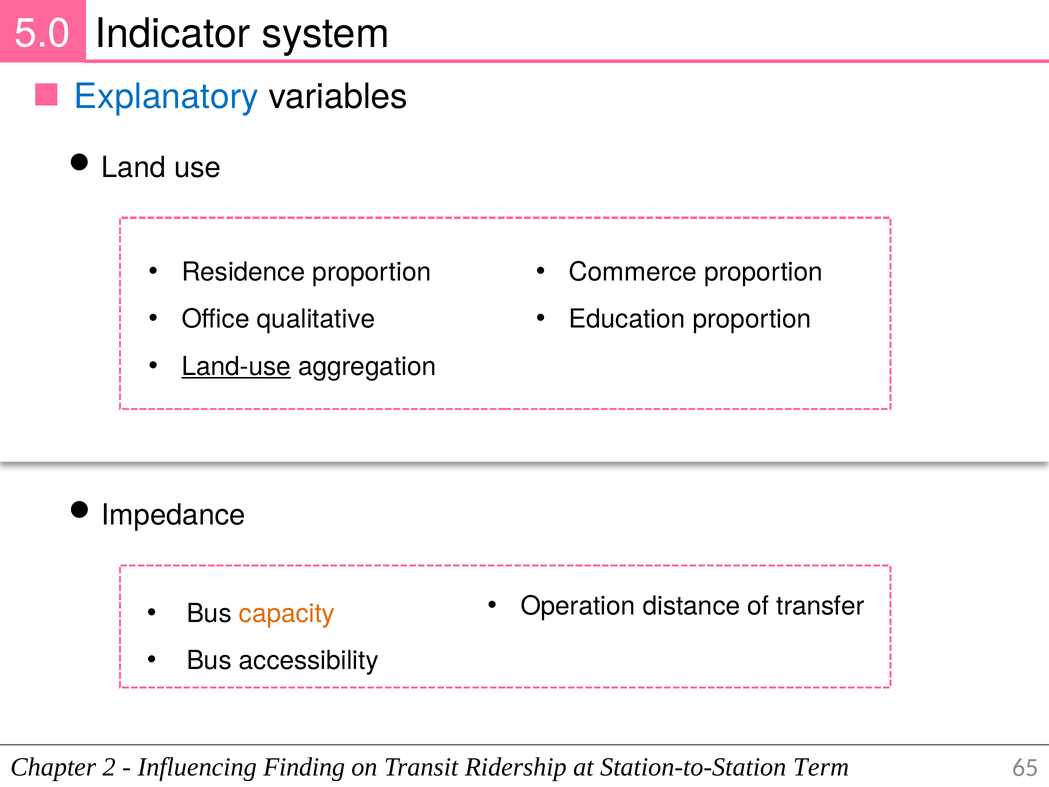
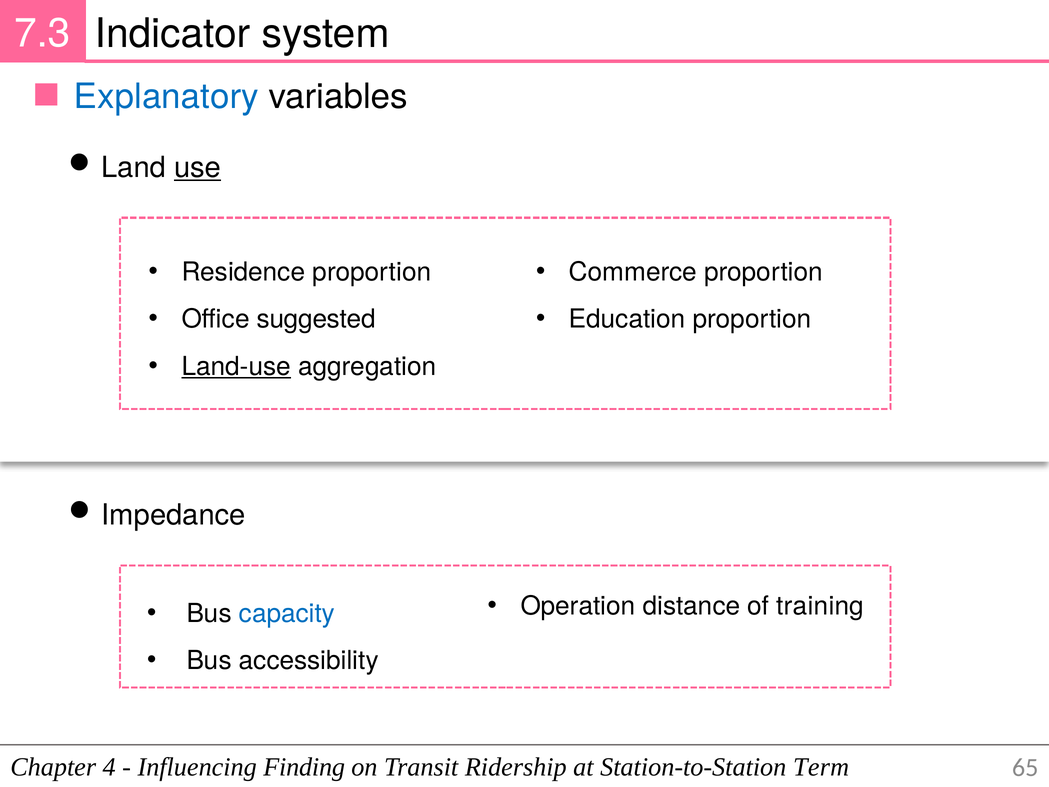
5.0: 5.0 -> 7.3
use underline: none -> present
qualitative: qualitative -> suggested
transfer: transfer -> training
capacity colour: orange -> blue
2: 2 -> 4
